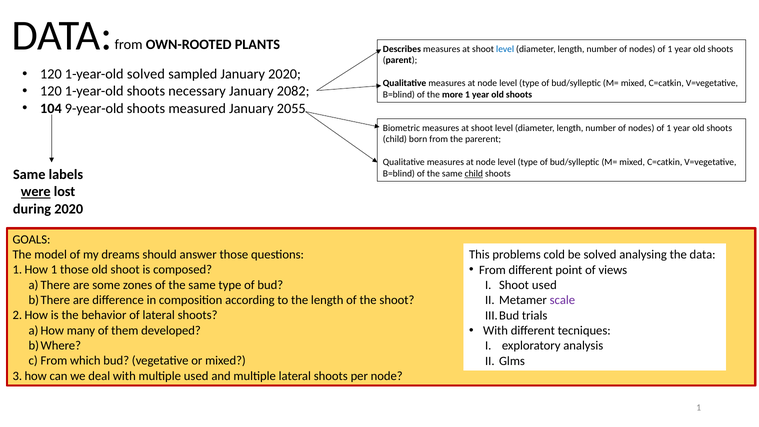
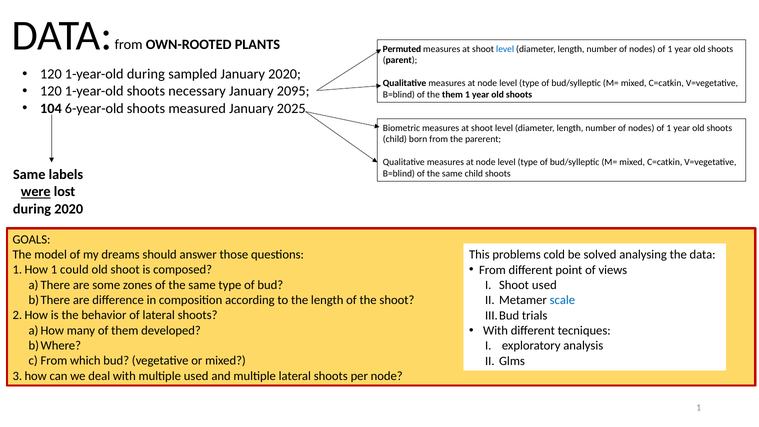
Describes: Describes -> Permuted
1-year-old solved: solved -> during
2082: 2082 -> 2095
the more: more -> them
9-year-old: 9-year-old -> 6-year-old
2055: 2055 -> 2025
child at (474, 173) underline: present -> none
1 those: those -> could
scale colour: purple -> blue
